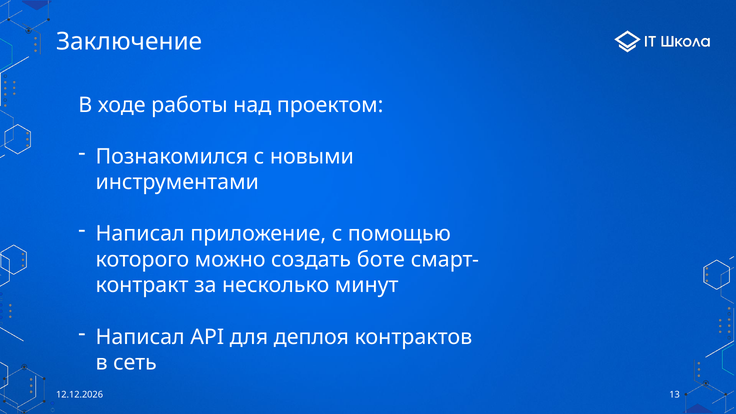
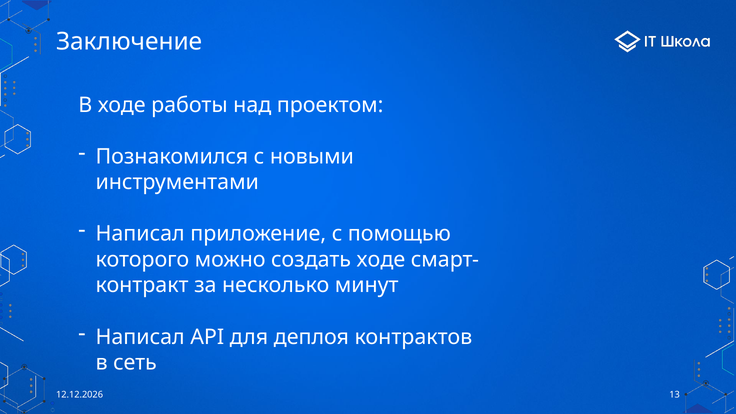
создать боте: боте -> ходе
